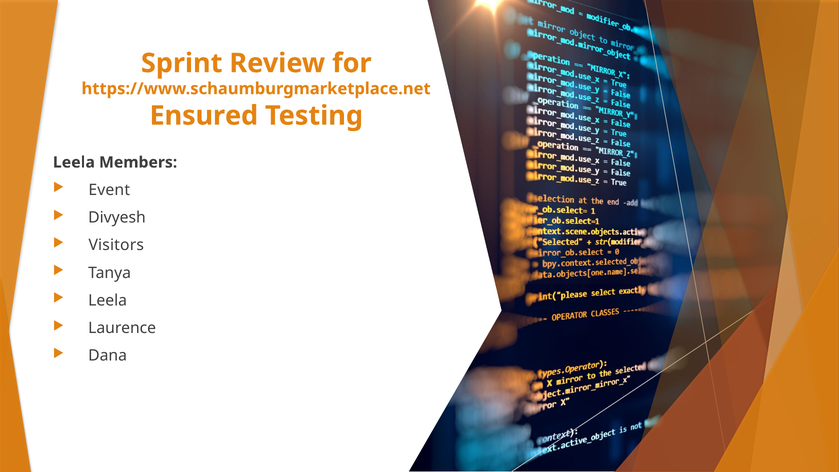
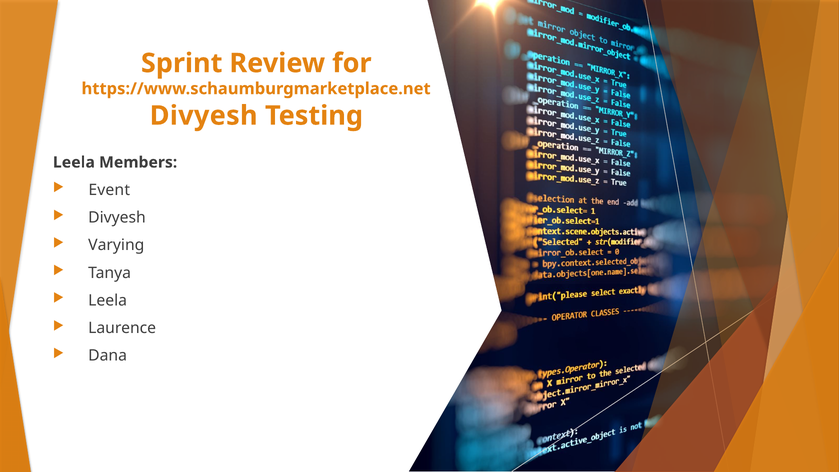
Ensured at (204, 116): Ensured -> Divyesh
Visitors: Visitors -> Varying
